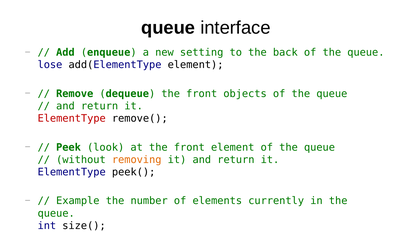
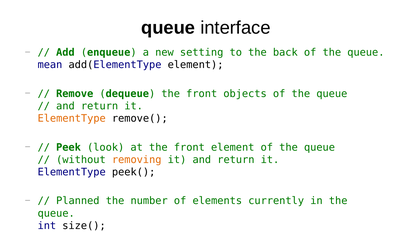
lose: lose -> mean
ElementType at (72, 118) colour: red -> orange
Example: Example -> Planned
